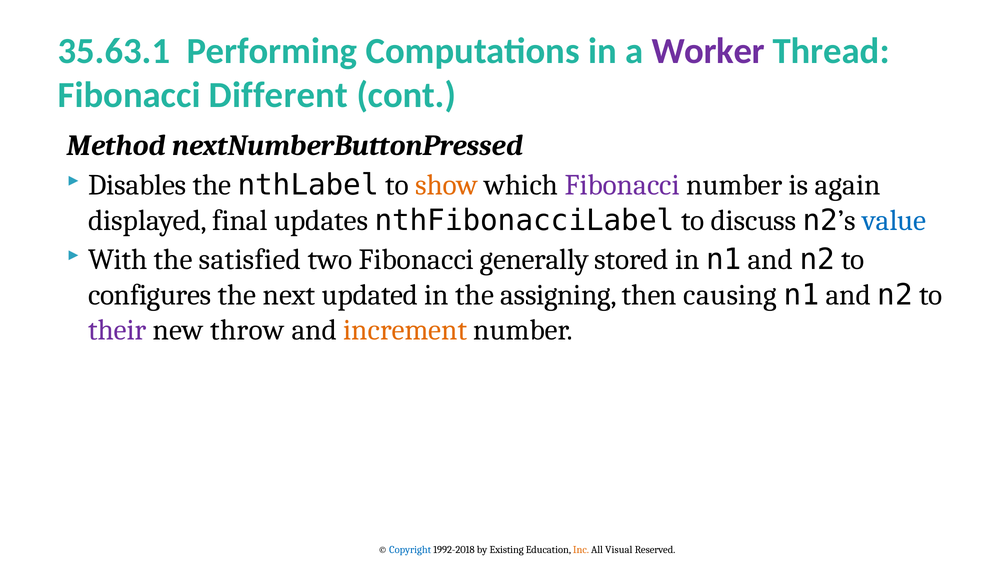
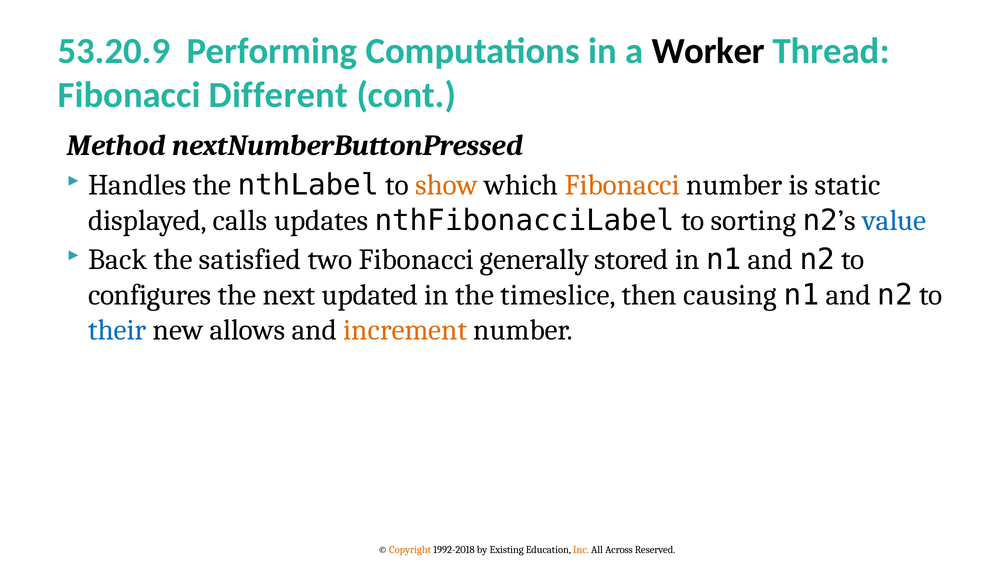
35.63.1: 35.63.1 -> 53.20.9
Worker colour: purple -> black
Disables: Disables -> Handles
Fibonacci at (622, 185) colour: purple -> orange
again: again -> static
final: final -> calls
discuss: discuss -> sorting
With: With -> Back
assigning: assigning -> timeslice
their colour: purple -> blue
throw: throw -> allows
Copyright colour: blue -> orange
Visual: Visual -> Across
